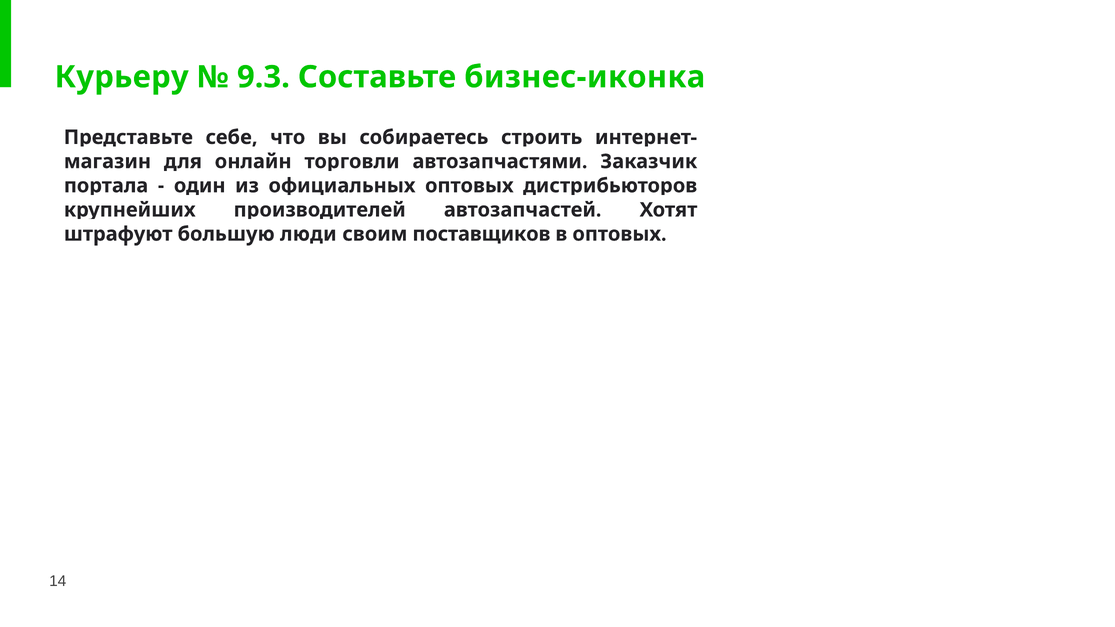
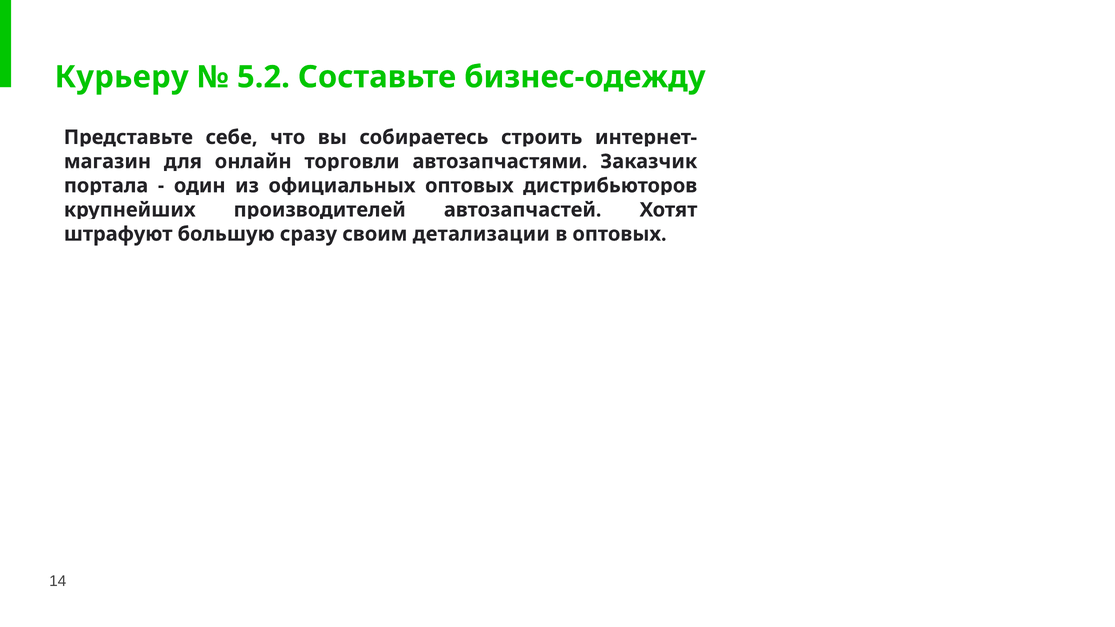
9.3: 9.3 -> 5.2
бизнес-иконка: бизнес-иконка -> бизнес-одежду
люди: люди -> сразу
поставщиков: поставщиков -> детализации
